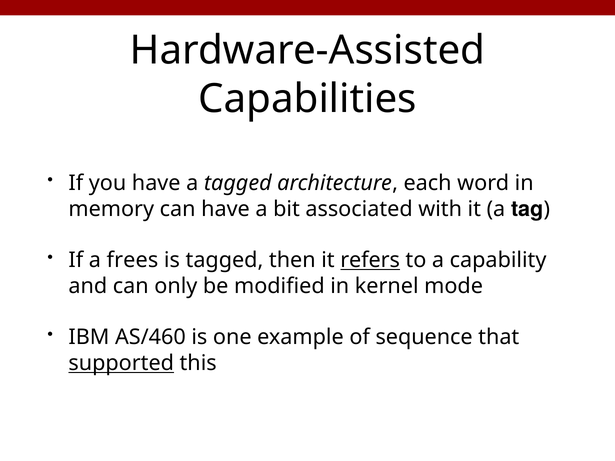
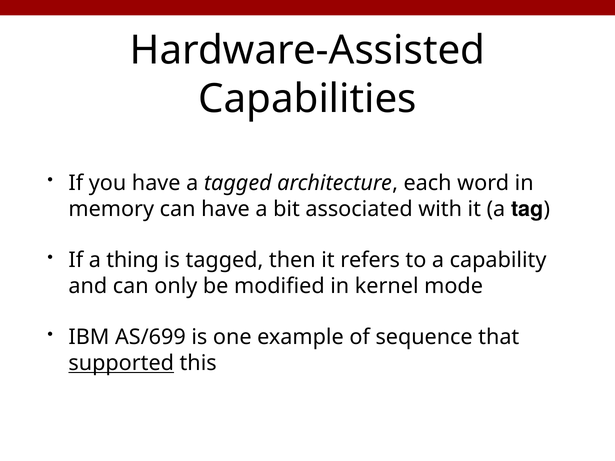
frees: frees -> thing
refers underline: present -> none
AS/460: AS/460 -> AS/699
